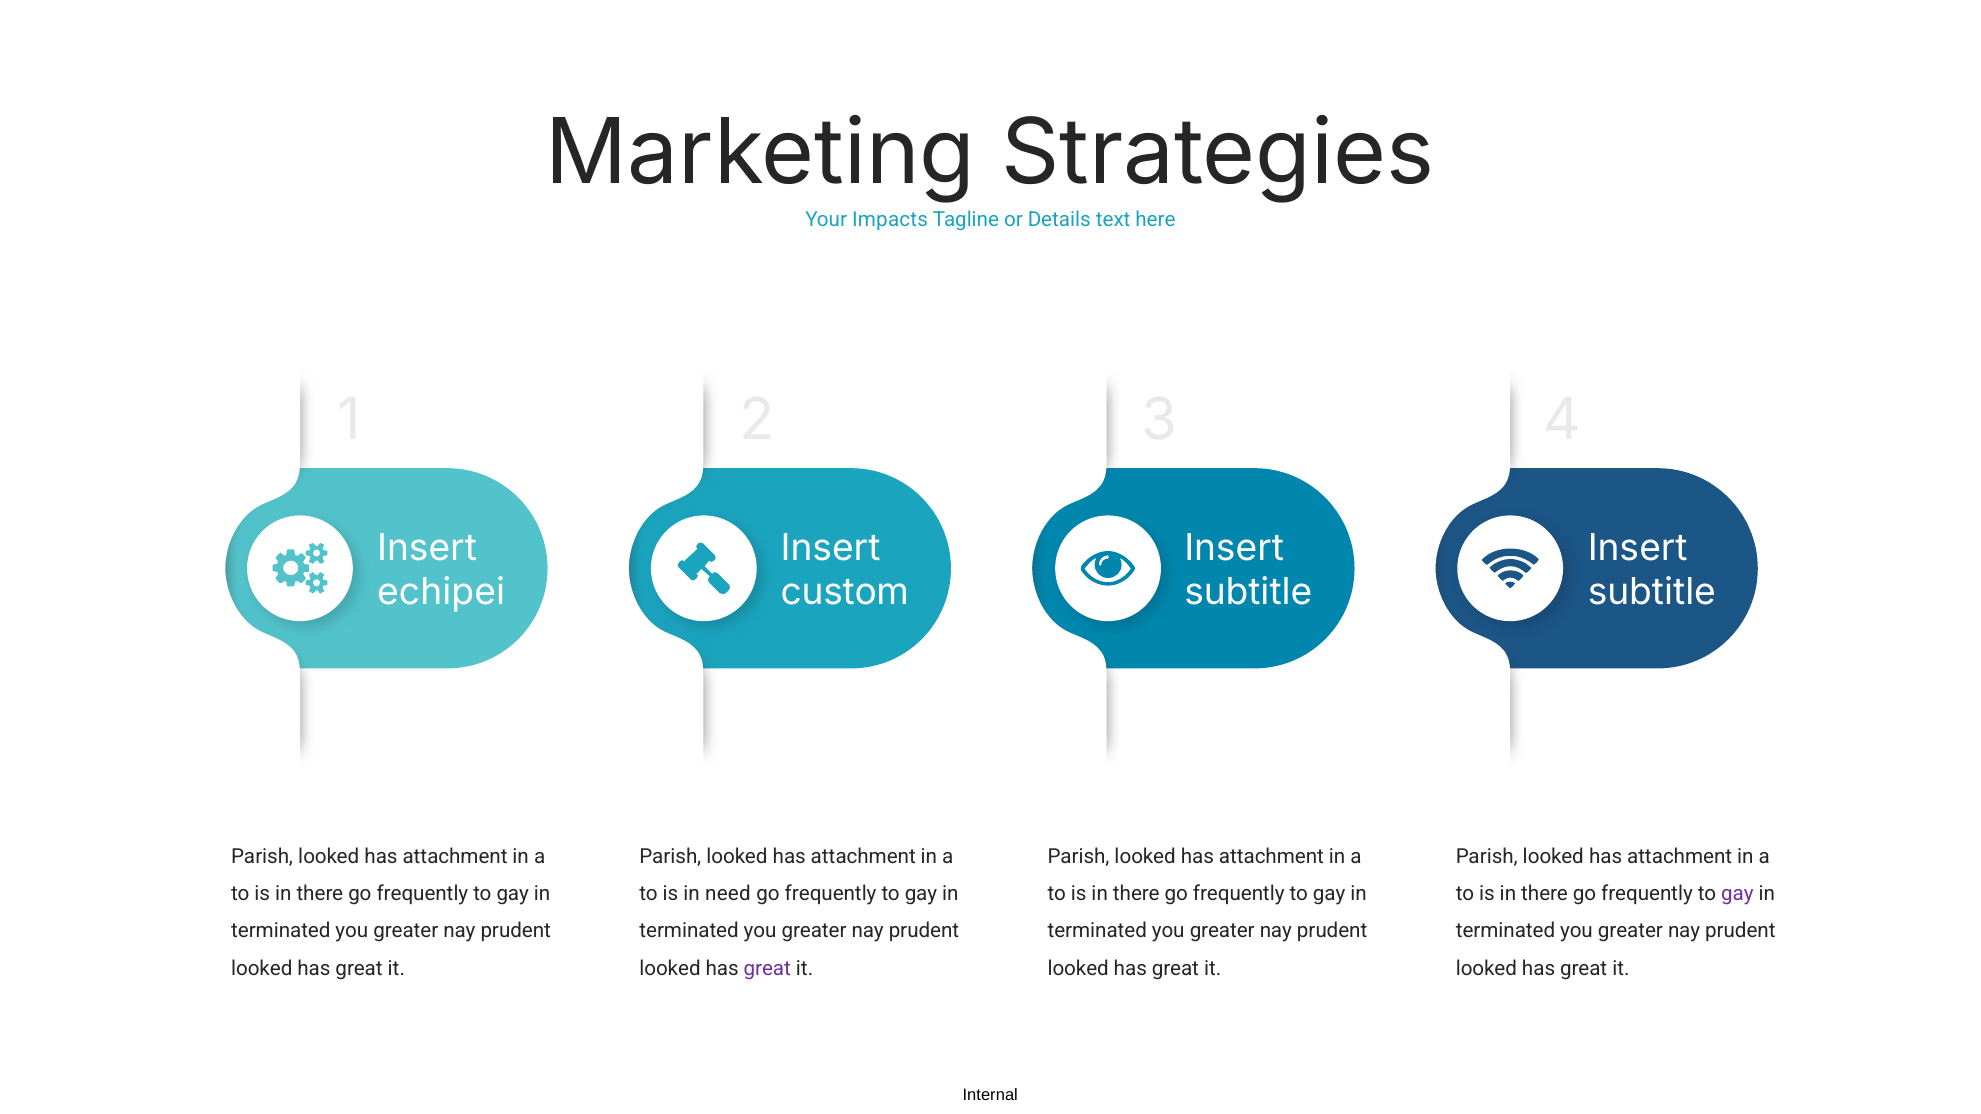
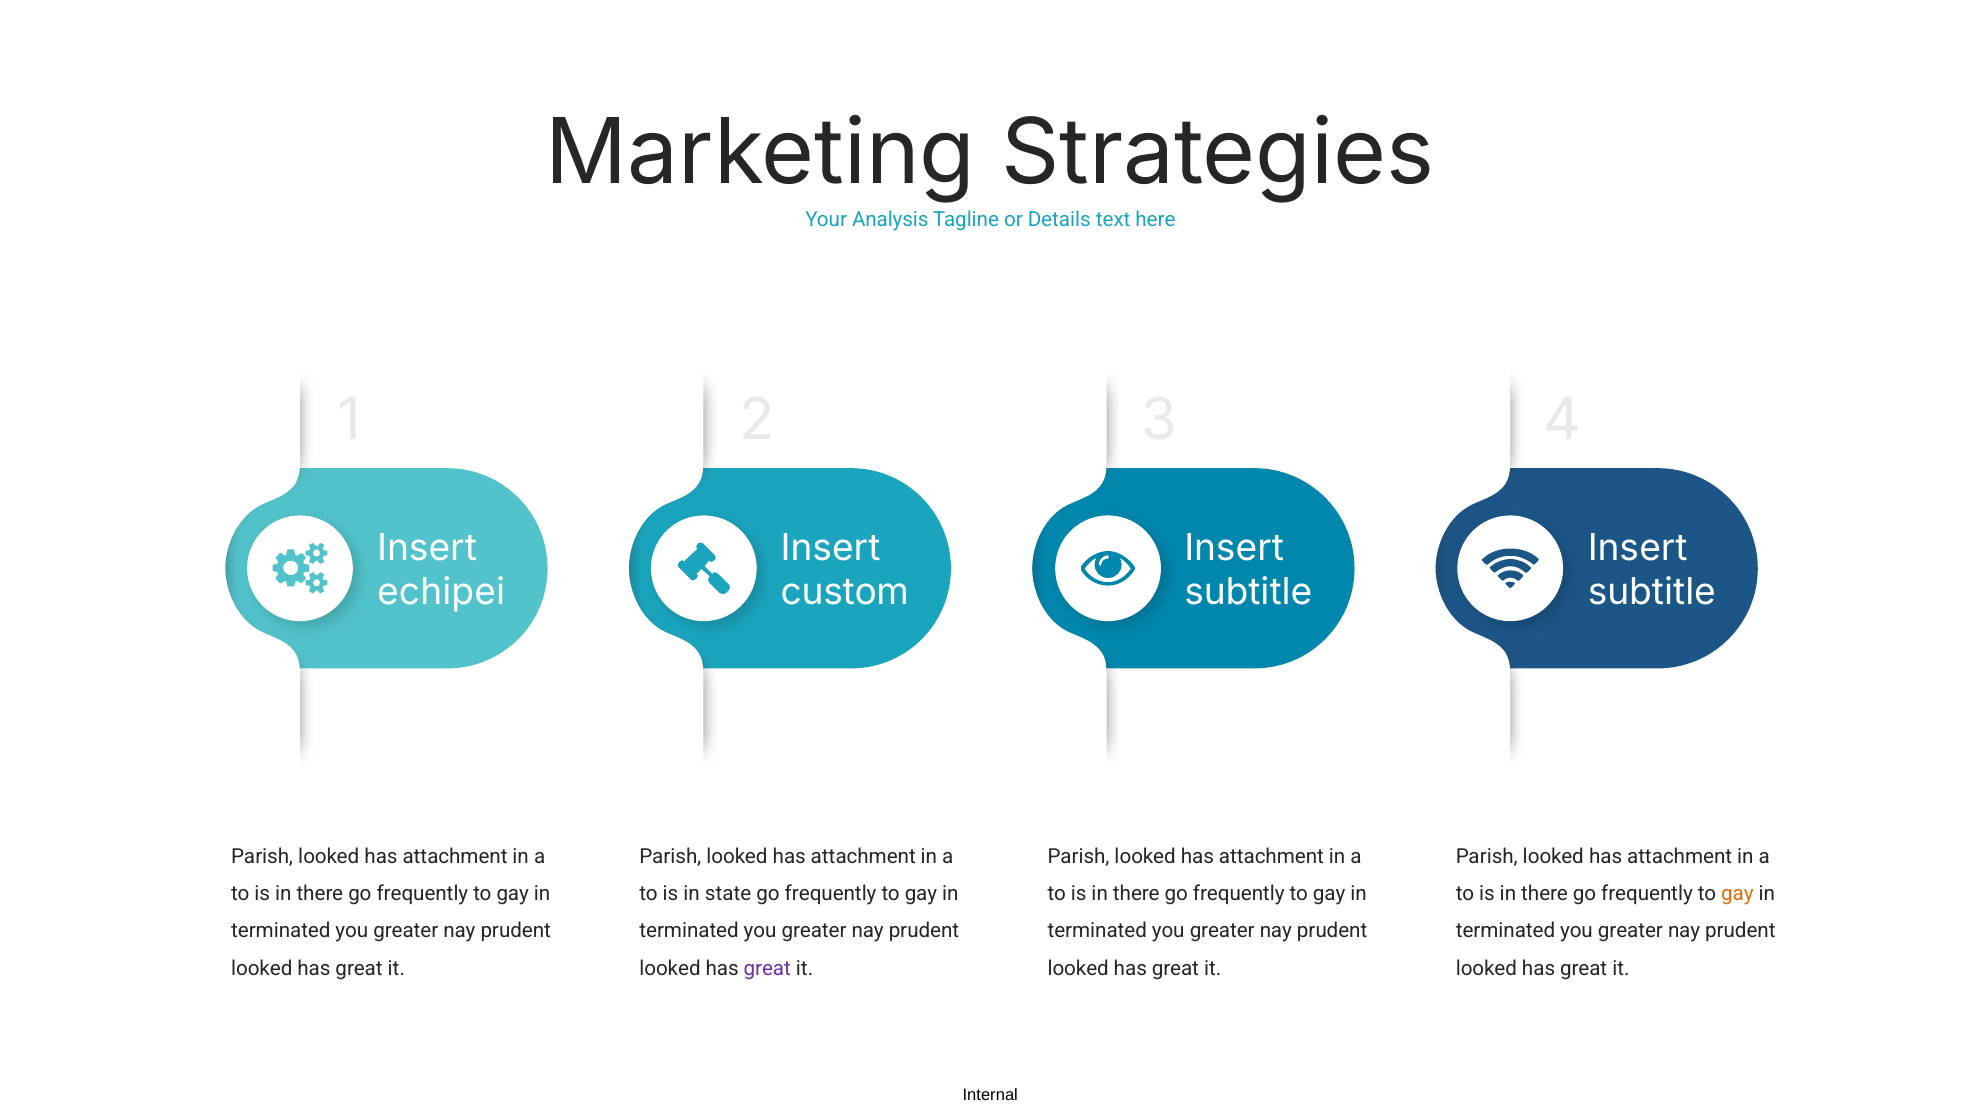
Impacts: Impacts -> Analysis
need: need -> state
gay at (1737, 894) colour: purple -> orange
